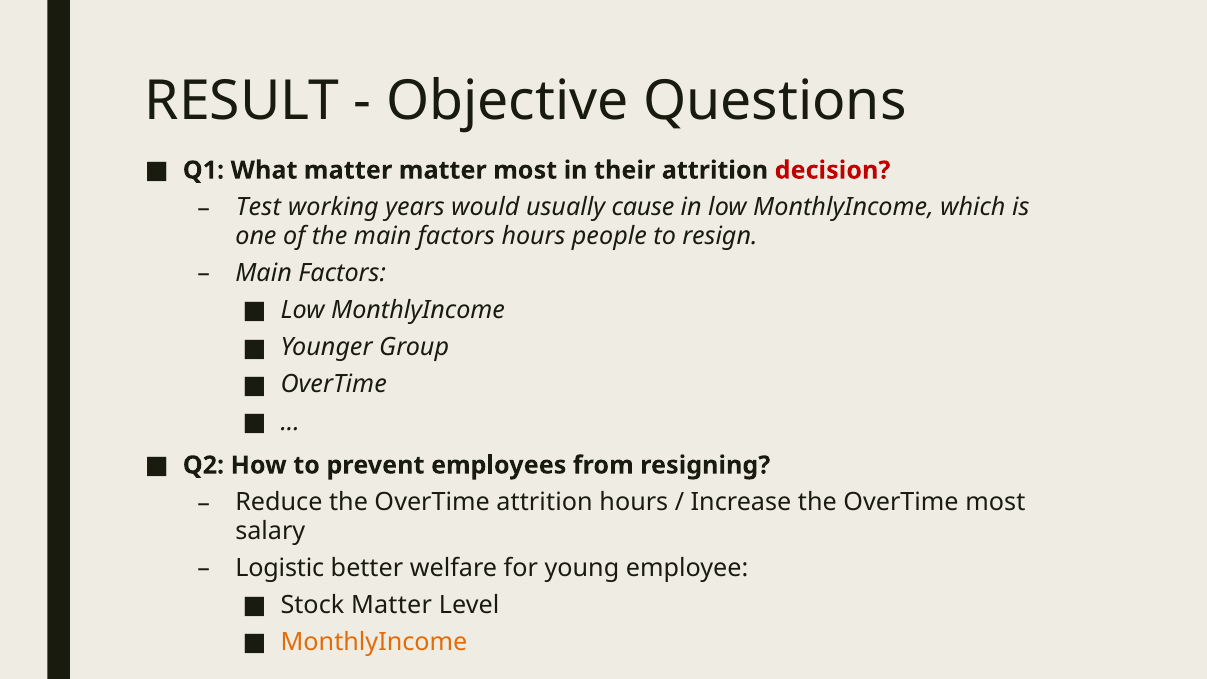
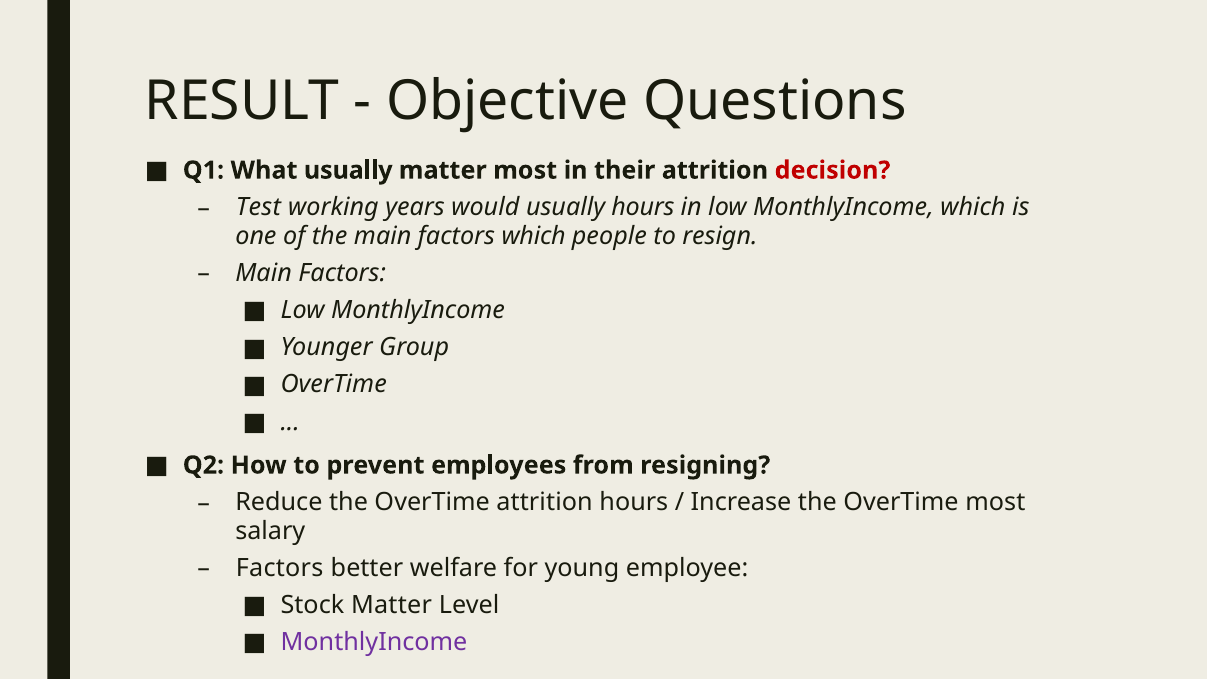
What matter: matter -> usually
usually cause: cause -> hours
factors hours: hours -> which
Logistic at (280, 568): Logistic -> Factors
MonthlyIncome at (374, 642) colour: orange -> purple
